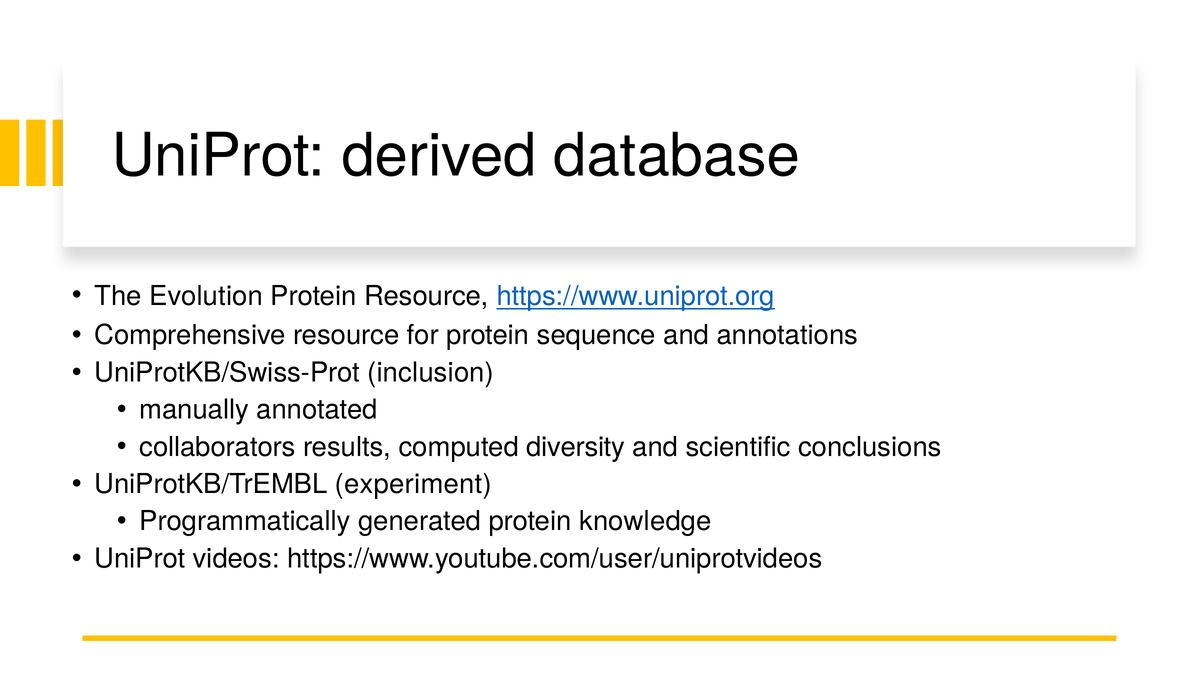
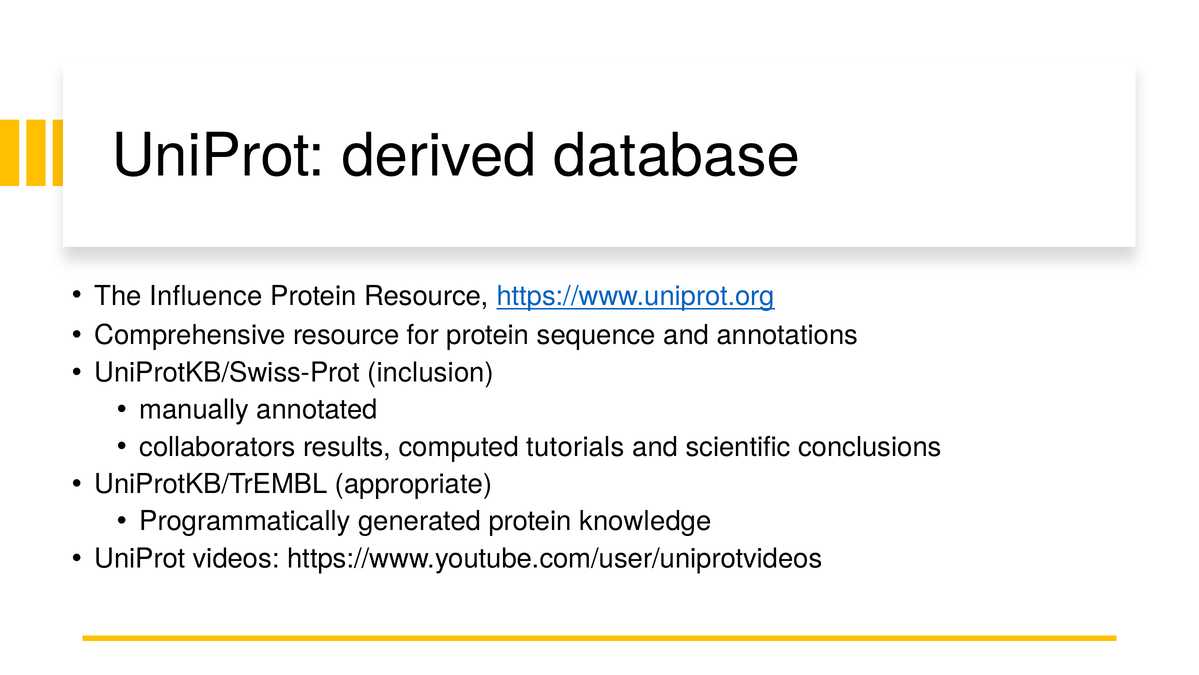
Evolution: Evolution -> Influence
diversity: diversity -> tutorials
experiment: experiment -> appropriate
